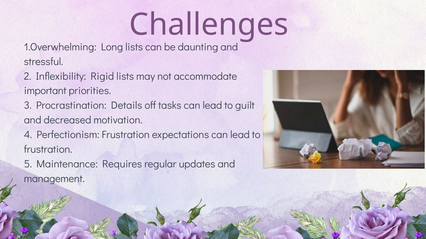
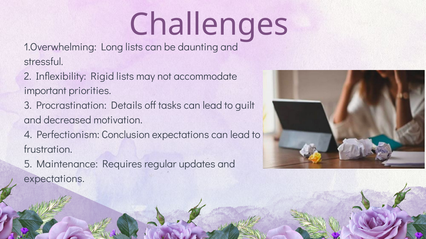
Perfectionism Frustration: Frustration -> Conclusion
management at (54, 179): management -> expectations
